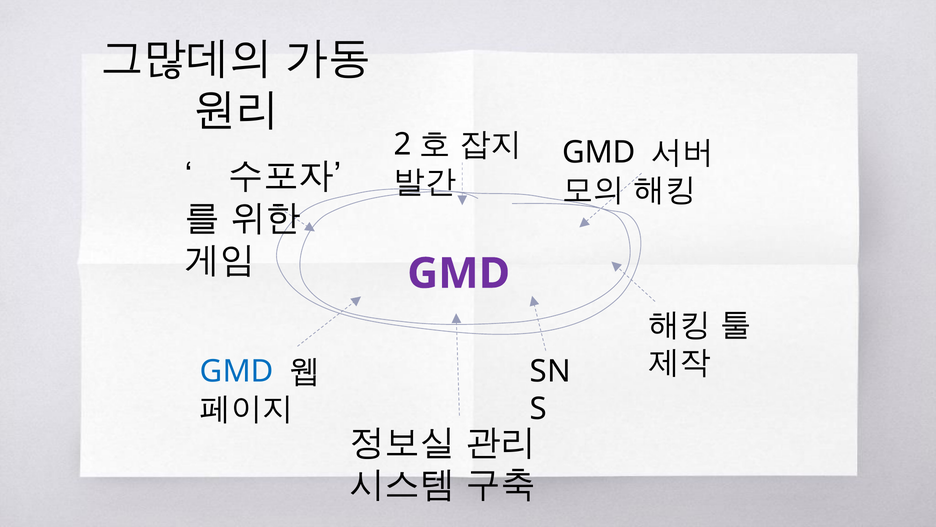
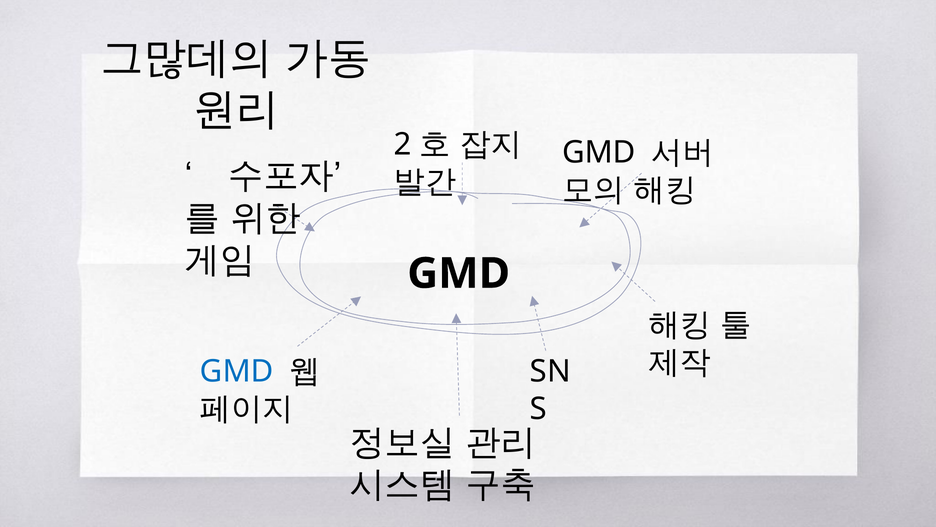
GMD at (459, 273) colour: purple -> black
